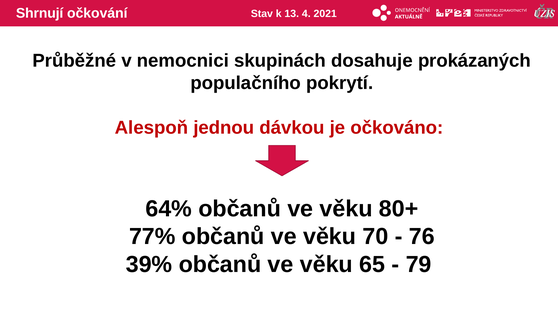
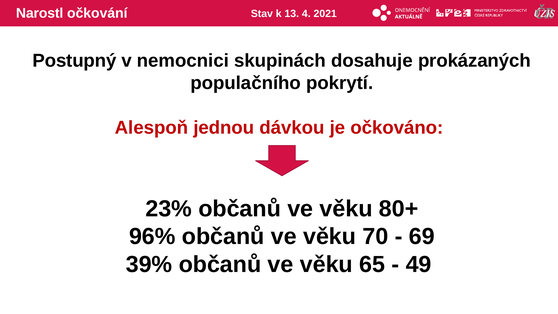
Shrnují: Shrnují -> Narostl
Průběžné: Průběžné -> Postupný
64%: 64% -> 23%
77%: 77% -> 96%
76: 76 -> 69
79: 79 -> 49
